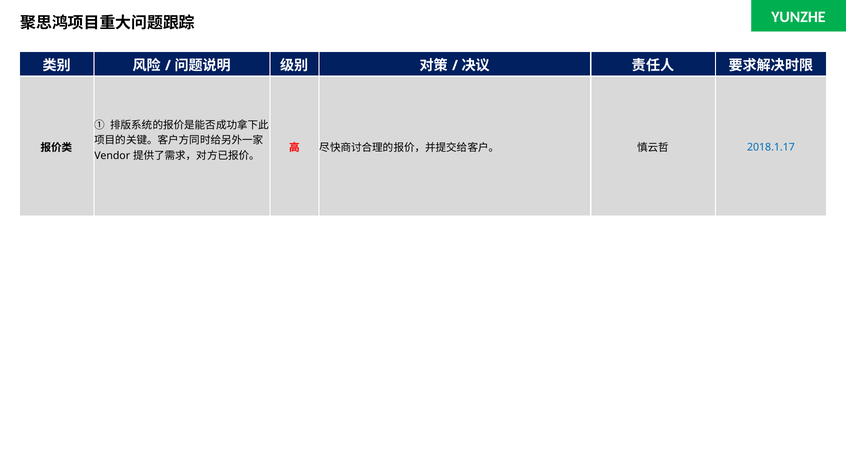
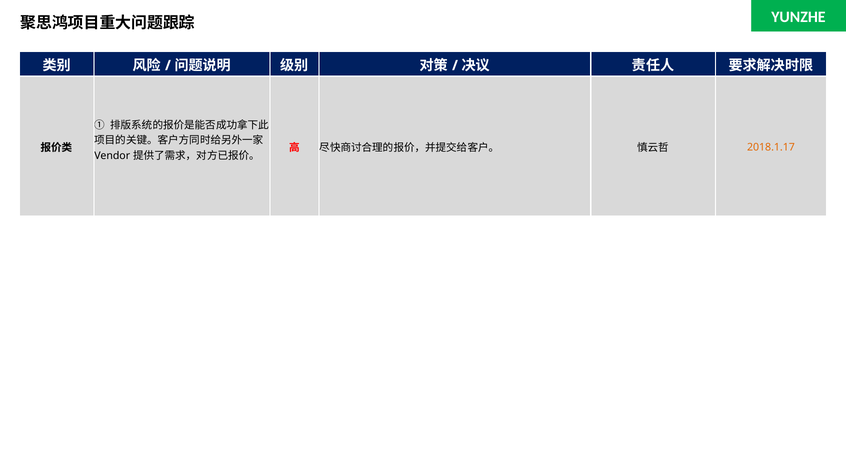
2018.1.17 colour: blue -> orange
